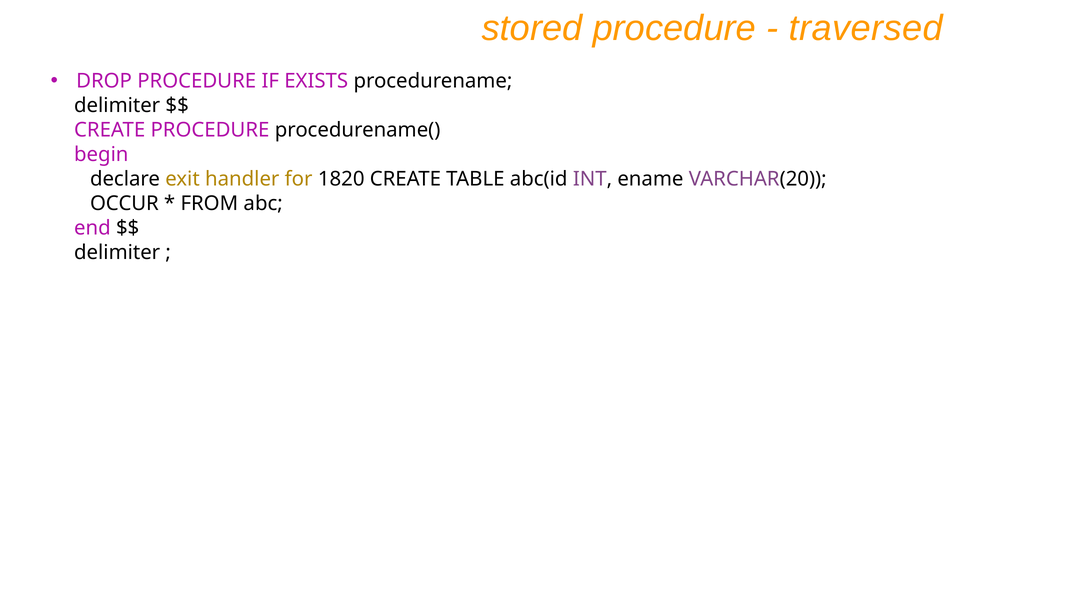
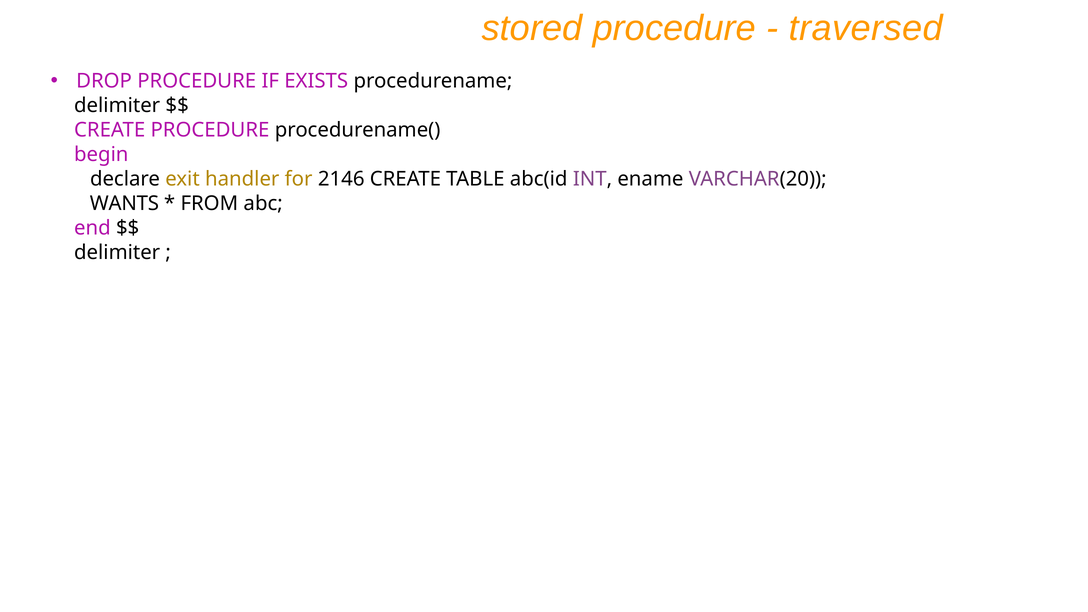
1820: 1820 -> 2146
OCCUR: OCCUR -> WANTS
